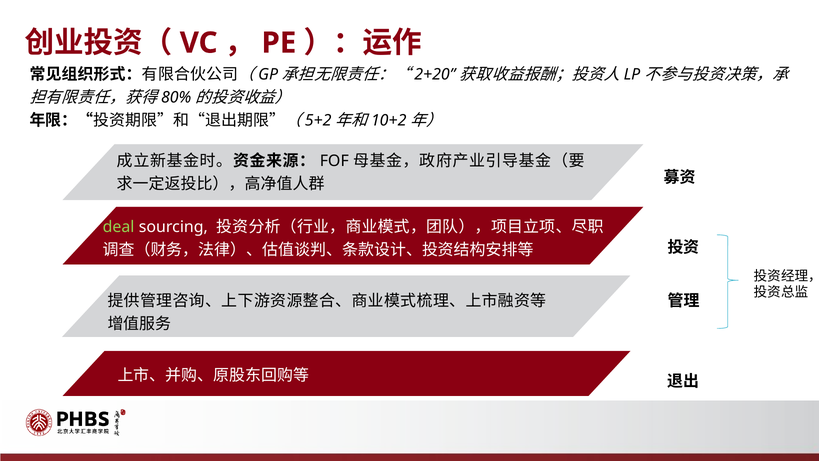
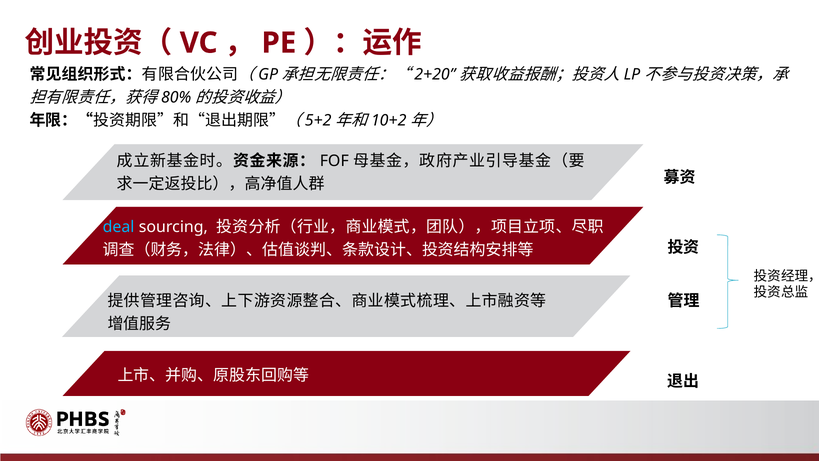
deal colour: light green -> light blue
